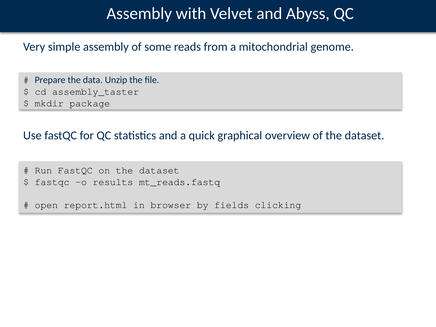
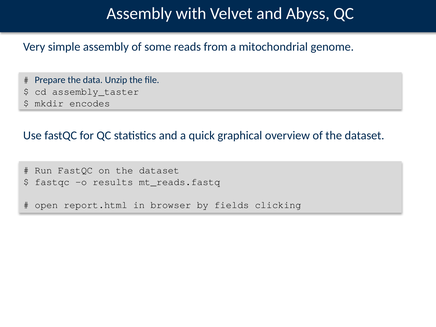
package: package -> encodes
